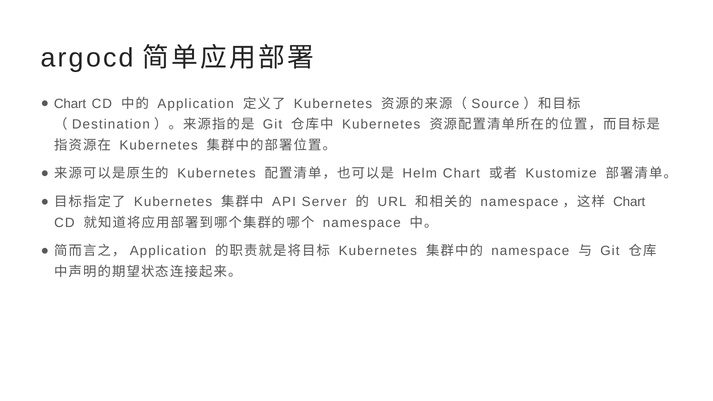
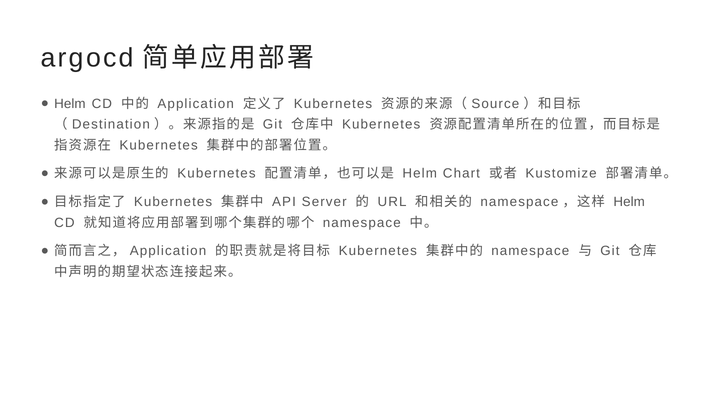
Chart at (70, 104): Chart -> Helm
Chart at (629, 202): Chart -> Helm
